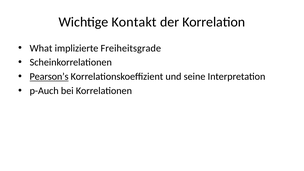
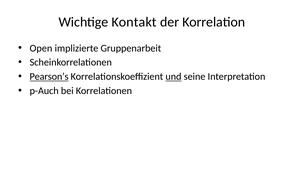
What: What -> Open
Freiheitsgrade: Freiheitsgrade -> Gruppenarbeit
und underline: none -> present
